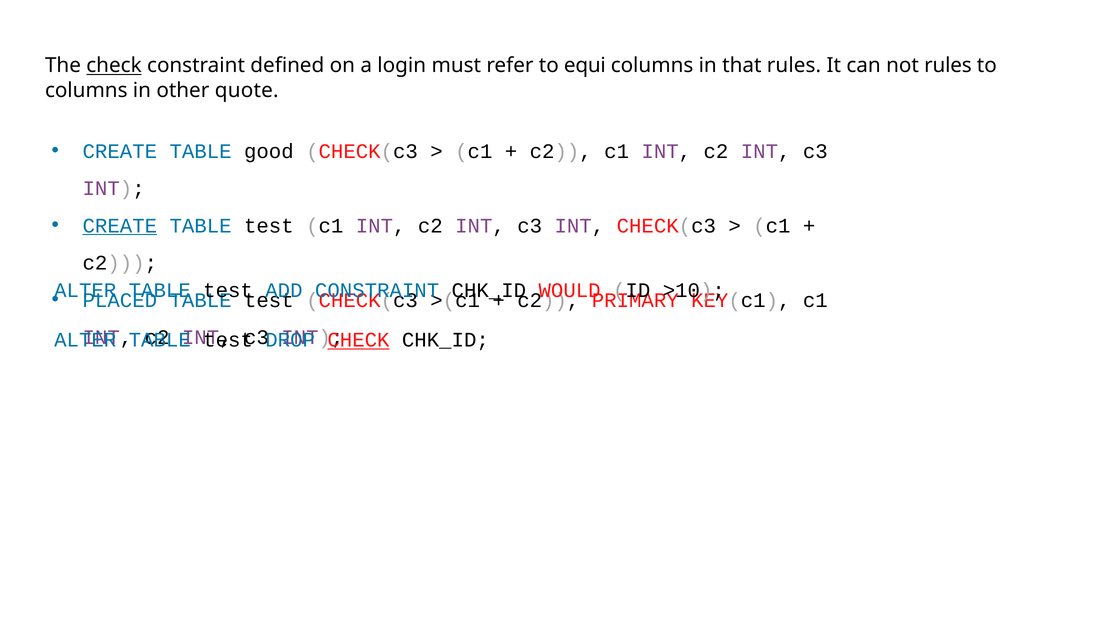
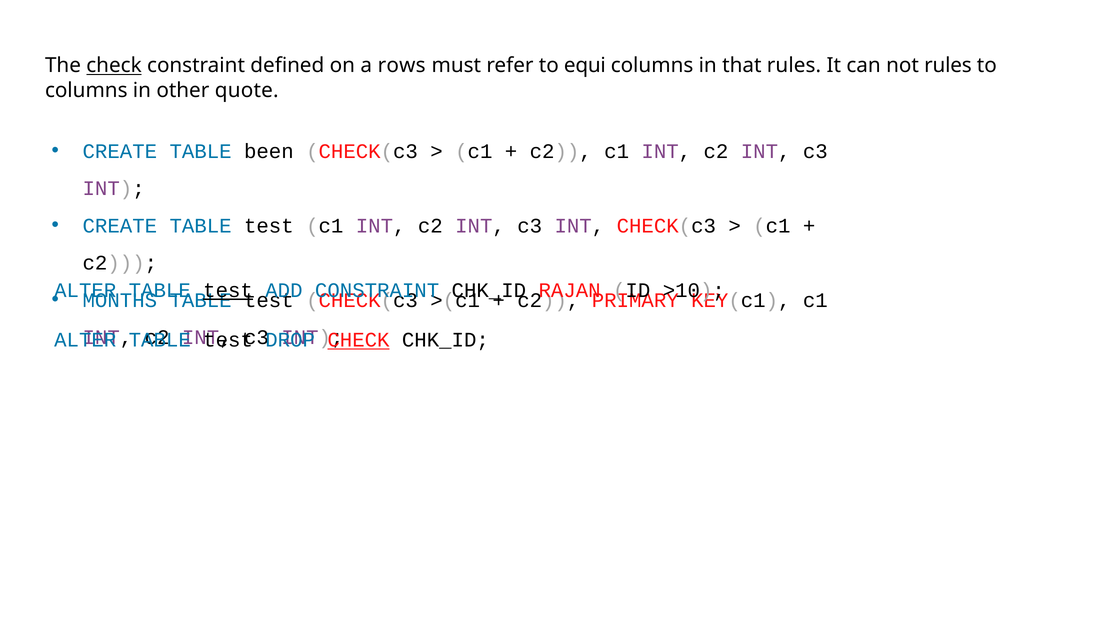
login: login -> rows
good: good -> been
CREATE at (120, 226) underline: present -> none
test at (228, 290) underline: none -> present
WOULD: WOULD -> RAJAN
PLACED: PLACED -> MONTHS
